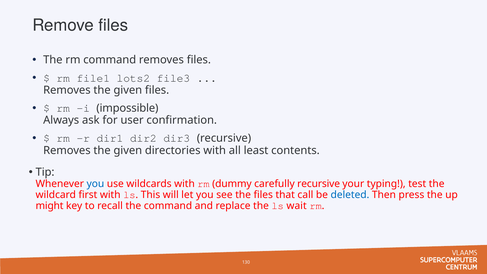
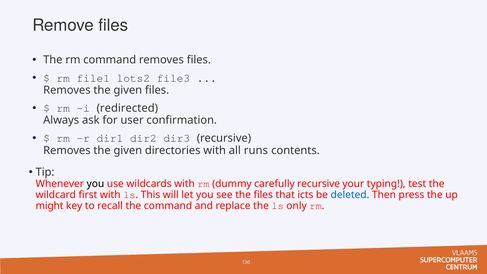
impossible: impossible -> redirected
least: least -> runs
you at (95, 184) colour: blue -> black
call: call -> icts
wait: wait -> only
